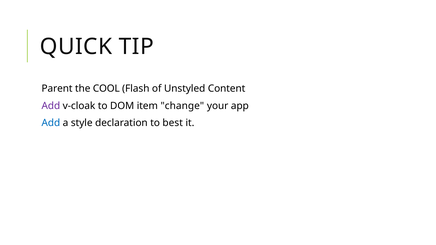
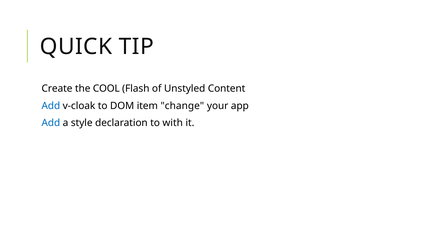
Parent: Parent -> Create
Add at (51, 106) colour: purple -> blue
best: best -> with
